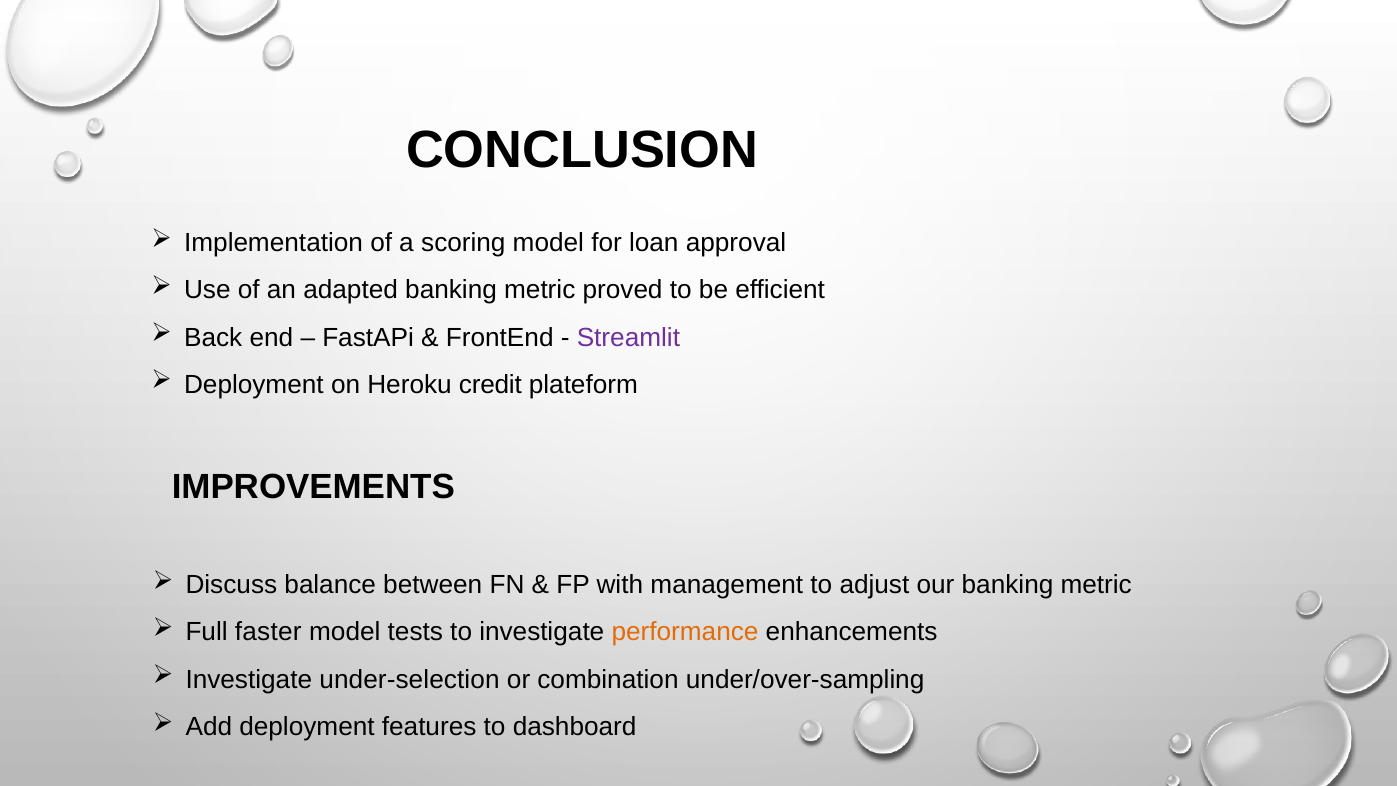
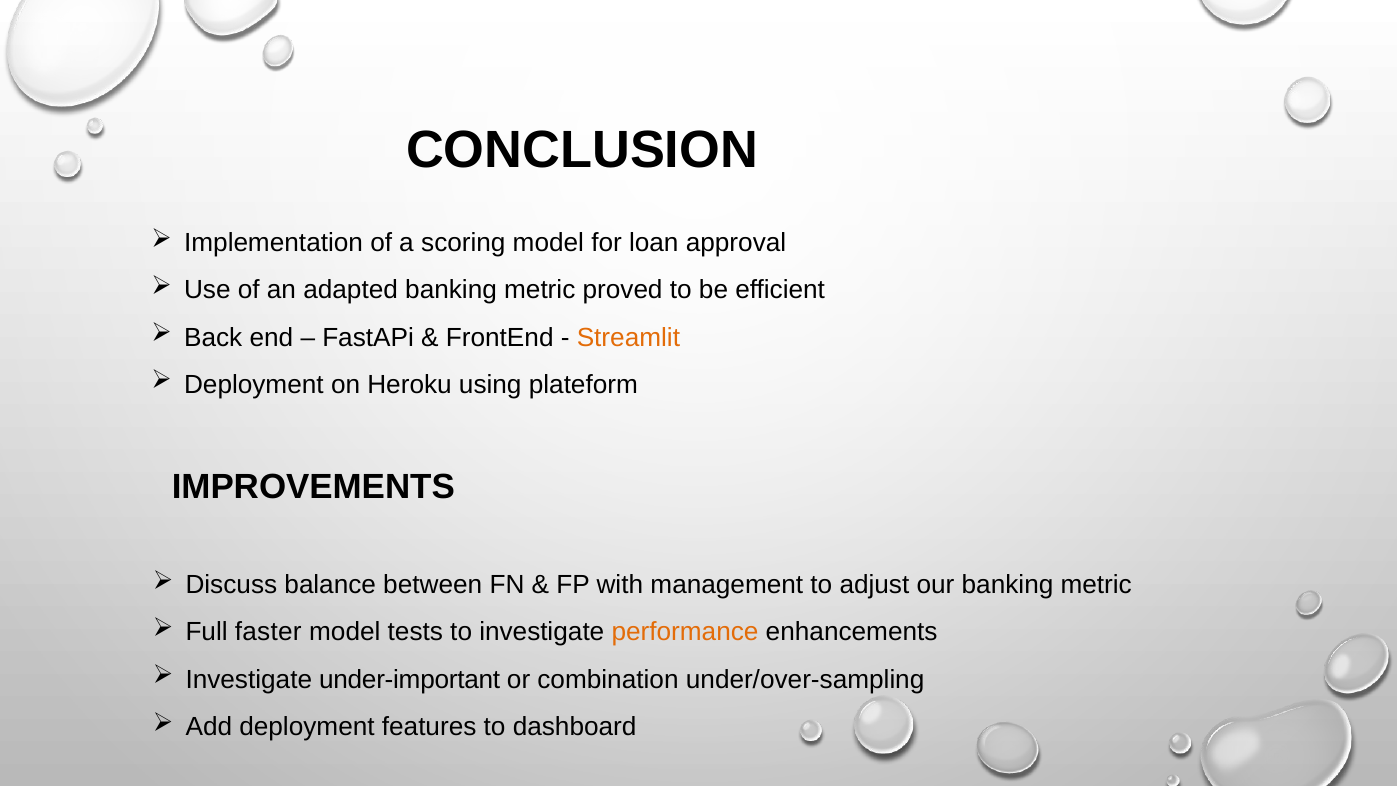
Streamlit colour: purple -> orange
credit: credit -> using
under-selection: under-selection -> under-important
